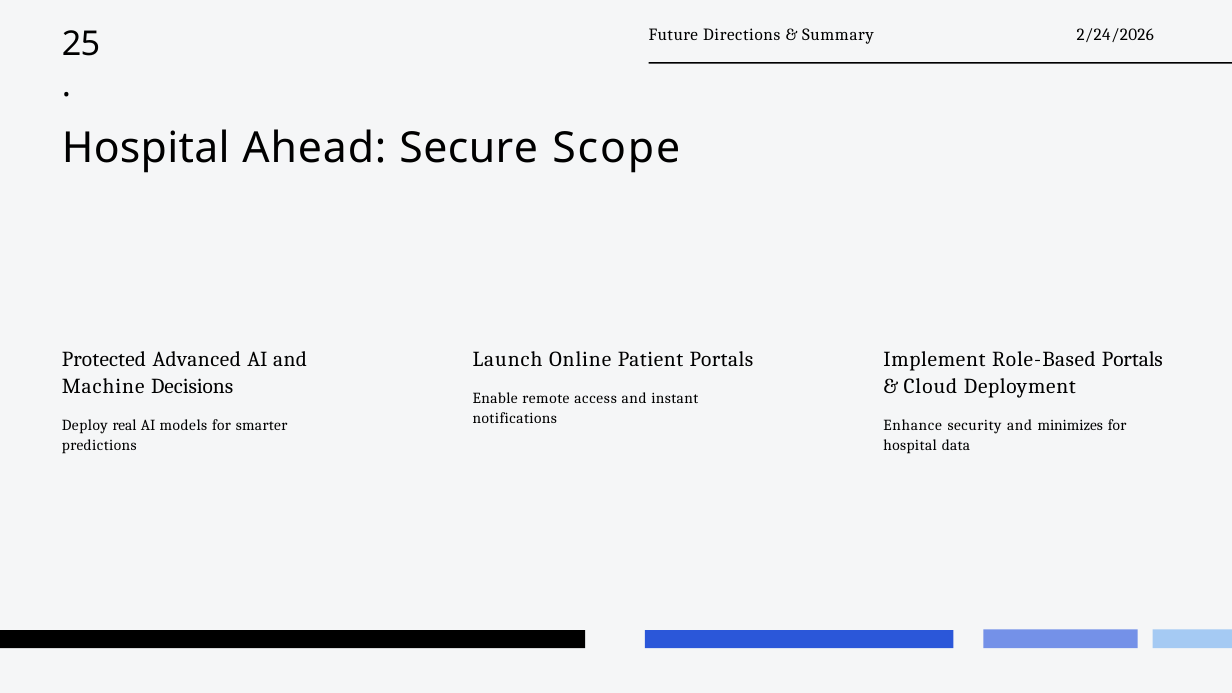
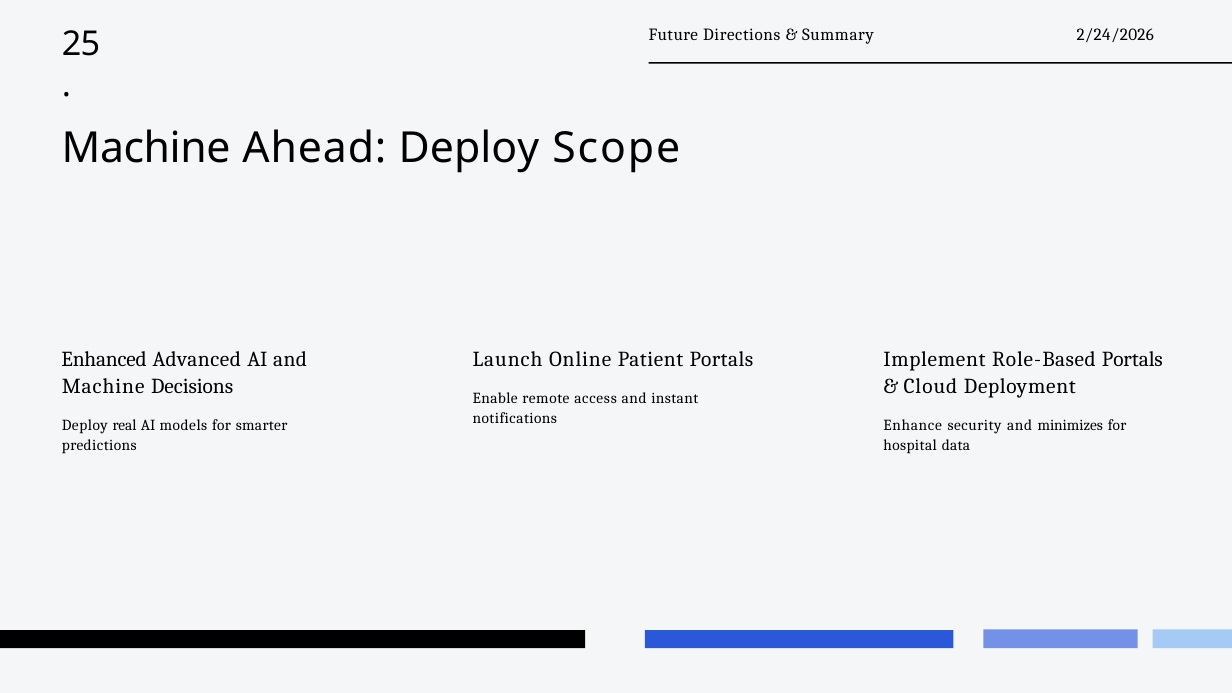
Hospital at (146, 148): Hospital -> Machine
Ahead Secure: Secure -> Deploy
Protected: Protected -> Enhanced
